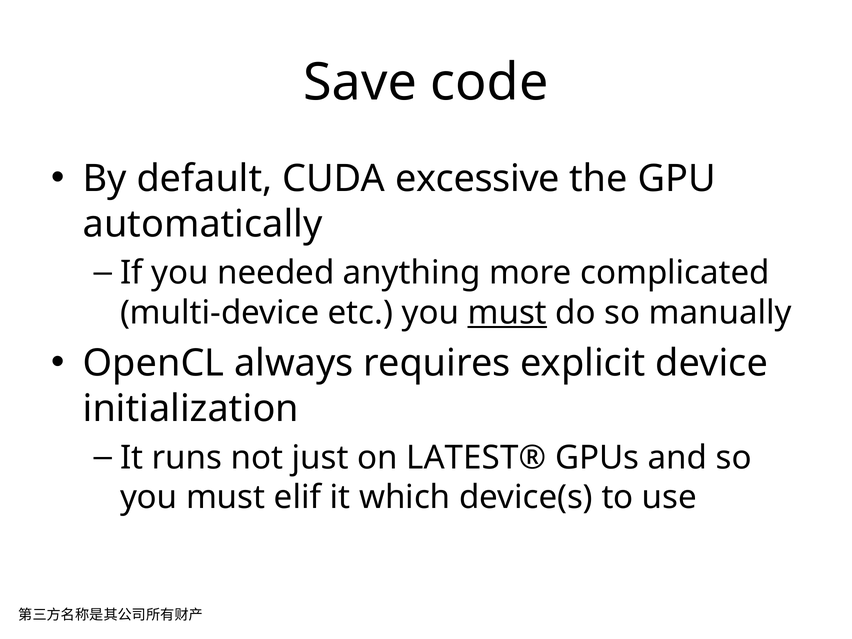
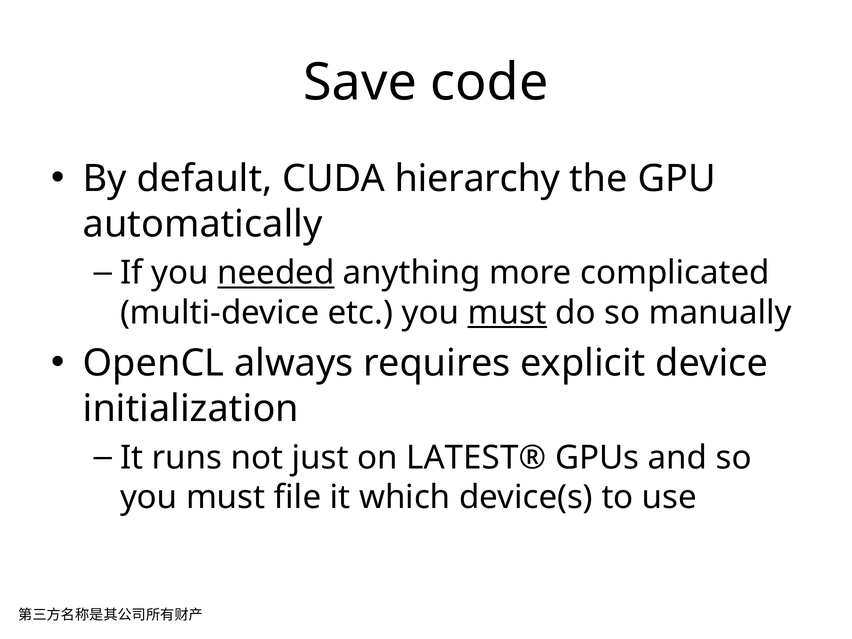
excessive: excessive -> hierarchy
needed underline: none -> present
elif: elif -> file
